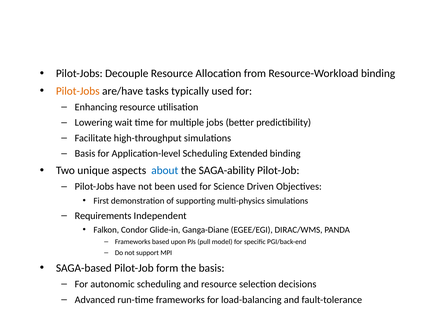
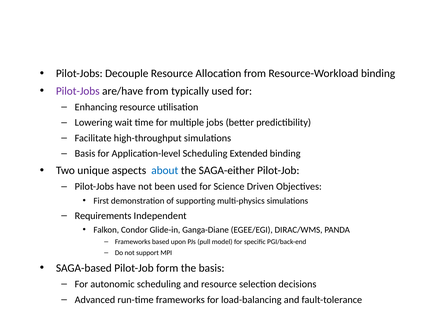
Pilot-Jobs at (78, 91) colour: orange -> purple
are/have tasks: tasks -> from
SAGA-ability: SAGA-ability -> SAGA-either
